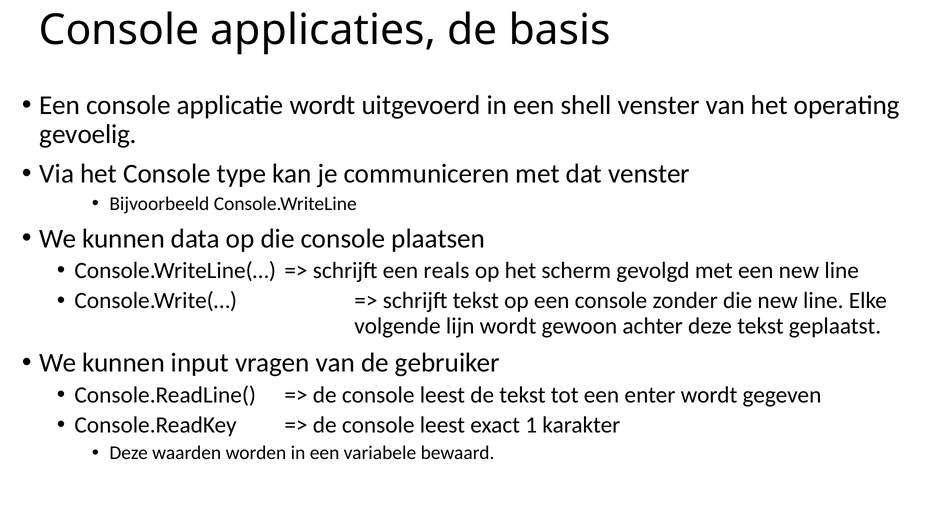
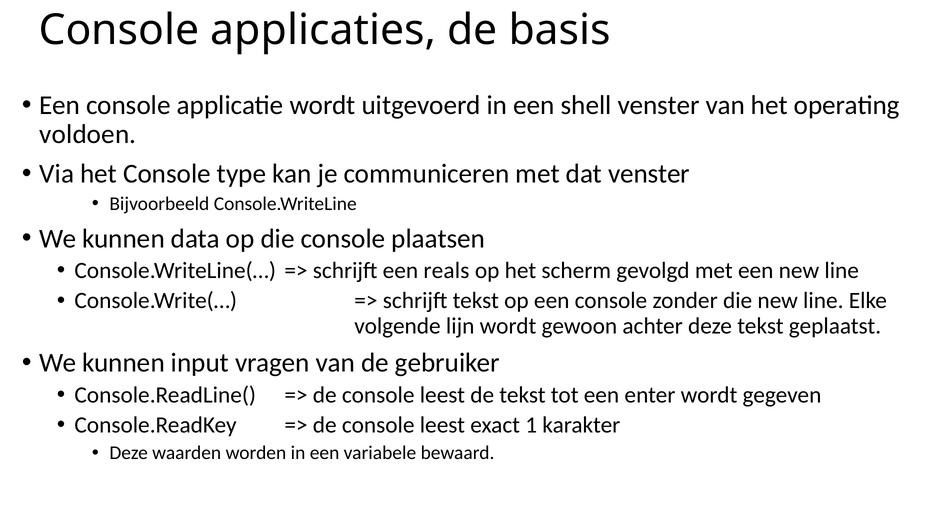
gevoelig: gevoelig -> voldoen
